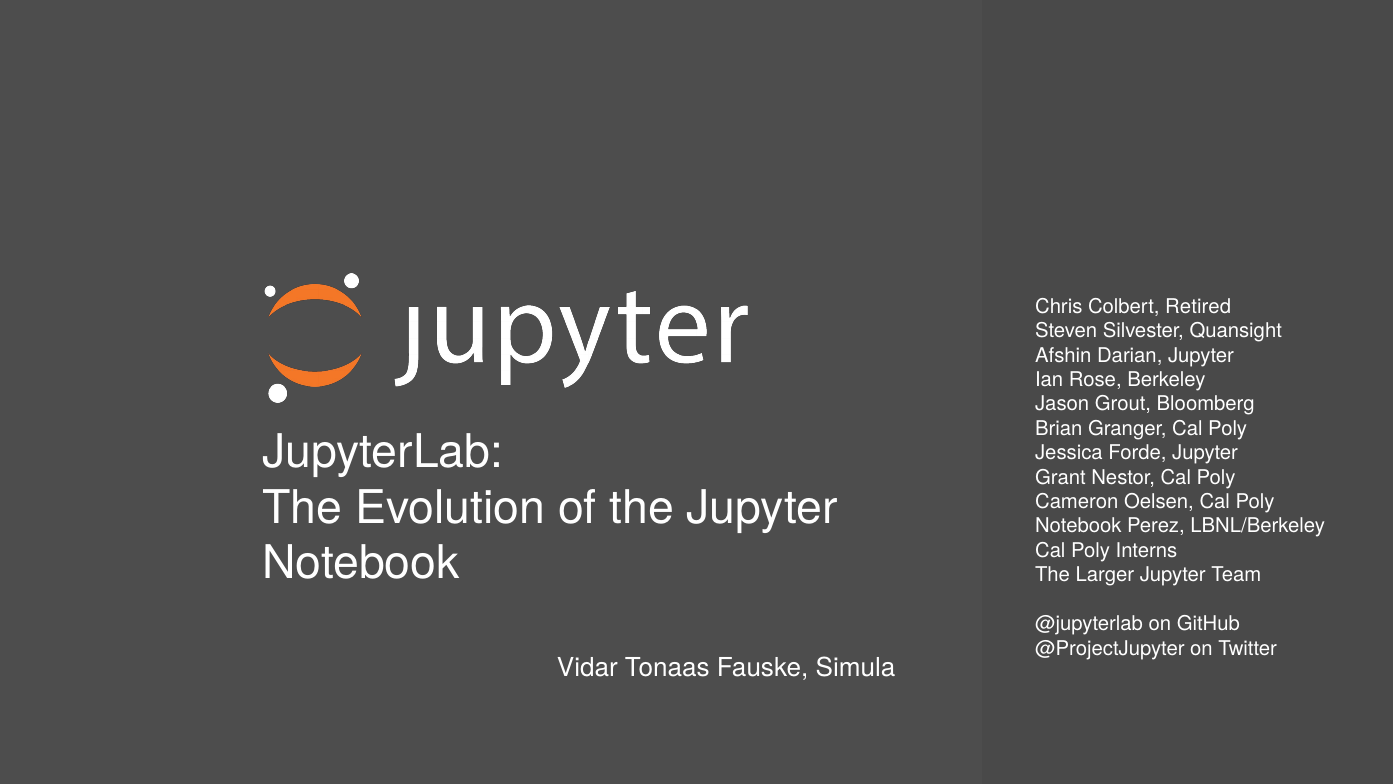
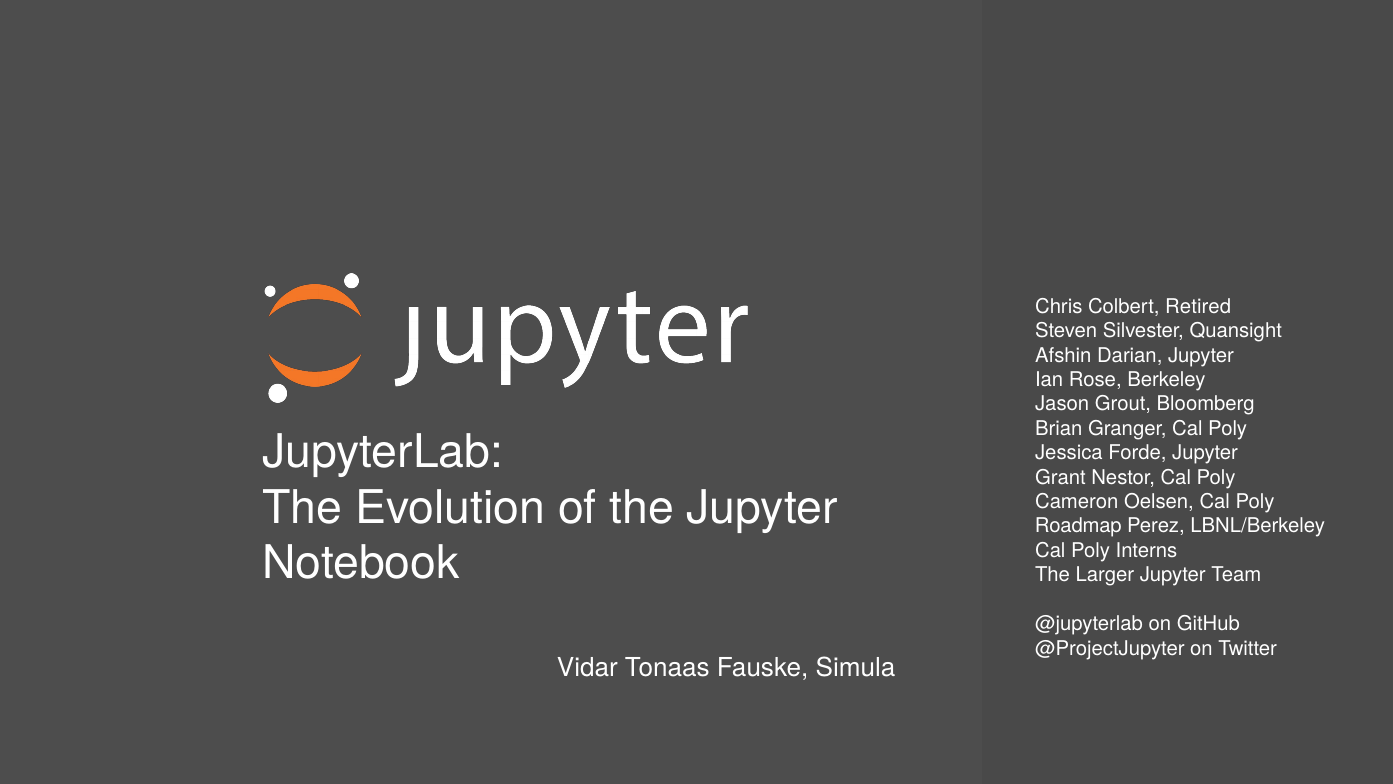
Notebook at (1078, 526): Notebook -> Roadmap
